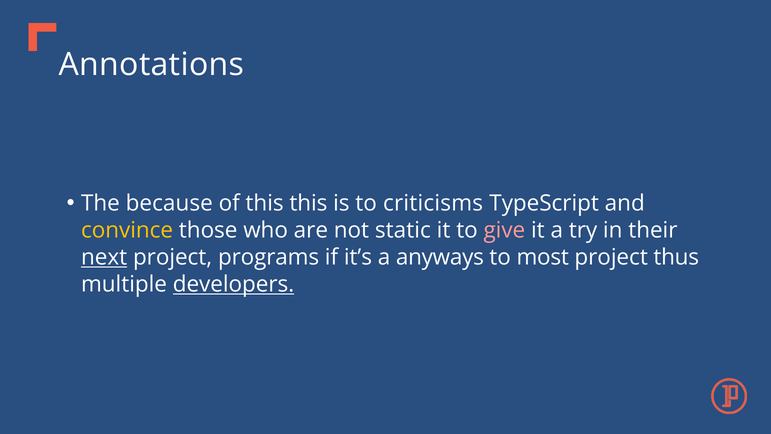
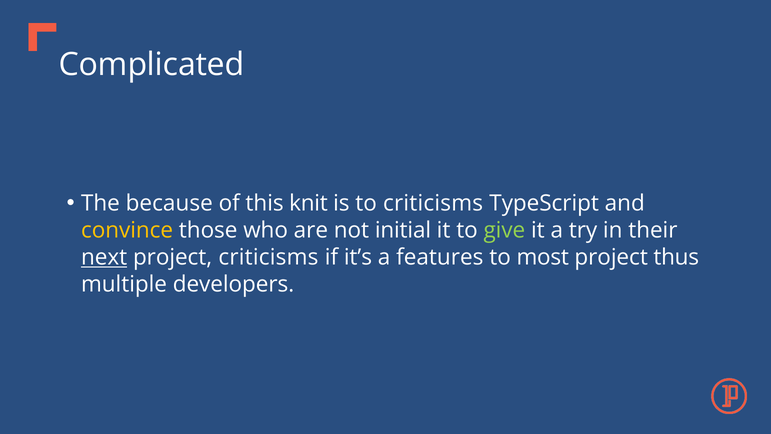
Annotations: Annotations -> Complicated
this this: this -> knit
static: static -> initial
give colour: pink -> light green
project programs: programs -> criticisms
anyways: anyways -> features
developers underline: present -> none
